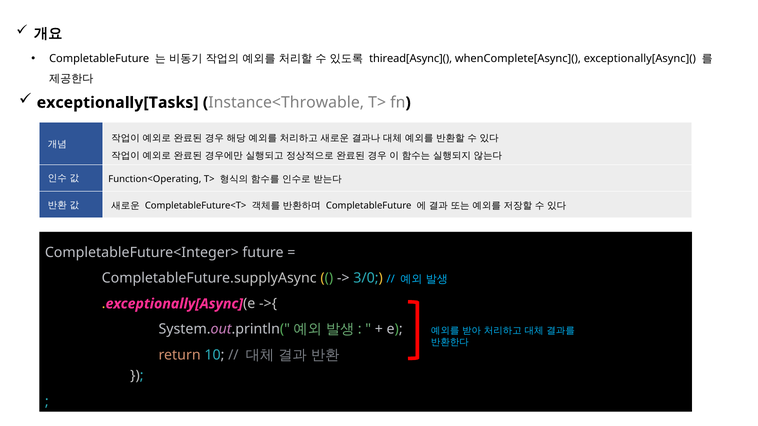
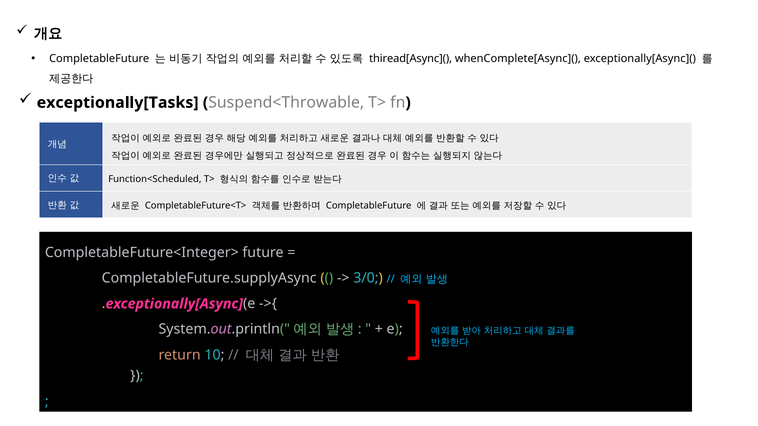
Instance<Throwable: Instance<Throwable -> Suspend<Throwable
Function<Operating: Function<Operating -> Function<Scheduled
